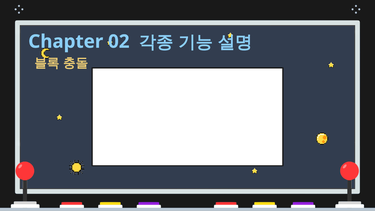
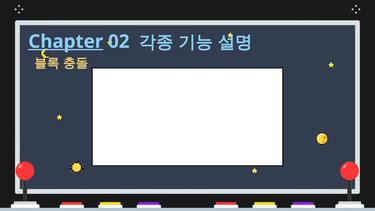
Chapter underline: none -> present
